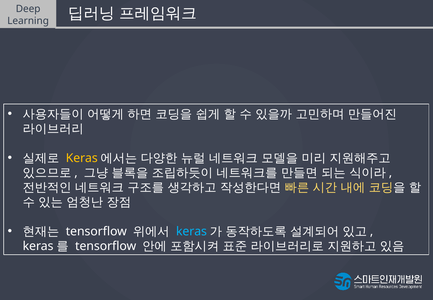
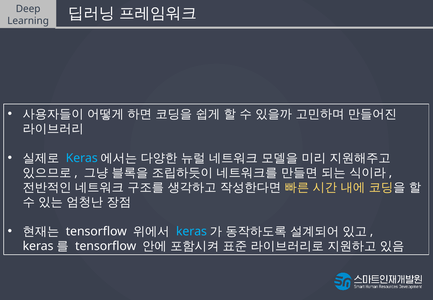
Keras at (82, 158) colour: yellow -> light blue
